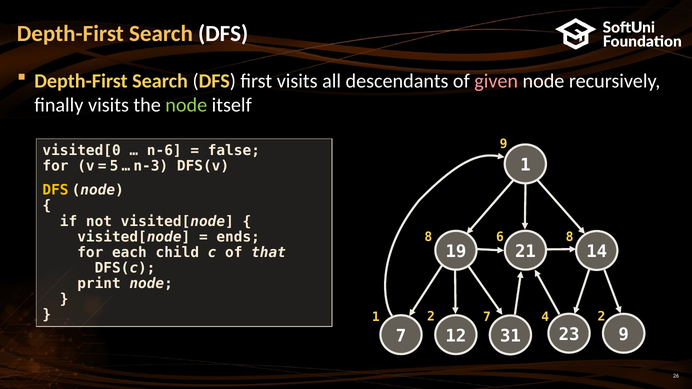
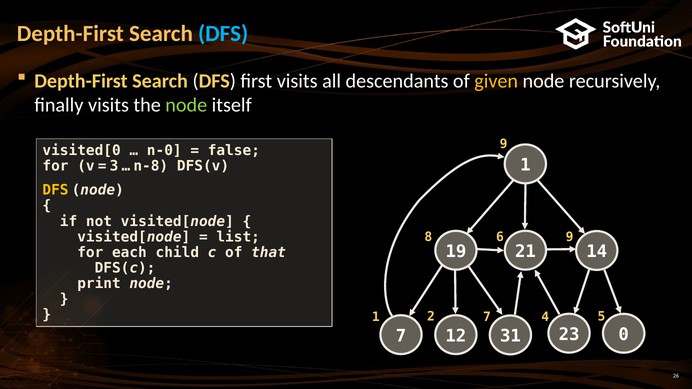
DFS at (223, 34) colour: white -> light blue
given colour: pink -> yellow
n-6: n-6 -> n-0
5: 5 -> 3
n-3: n-3 -> n-8
ends: ends -> list
8 at (570, 237): 8 -> 9
2 at (601, 317): 2 -> 5
23 9: 9 -> 0
